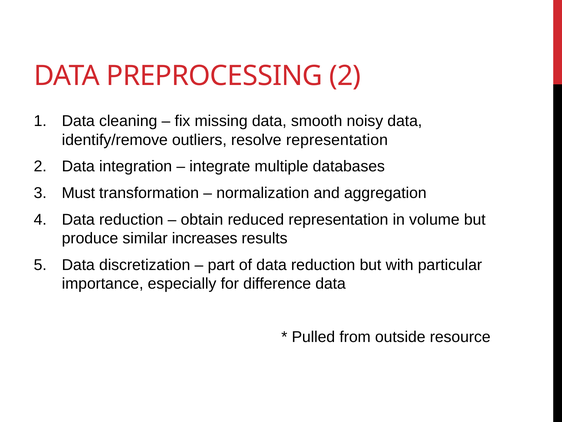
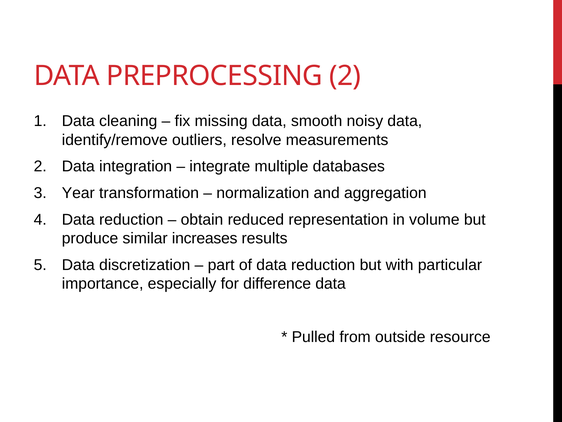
resolve representation: representation -> measurements
Must: Must -> Year
